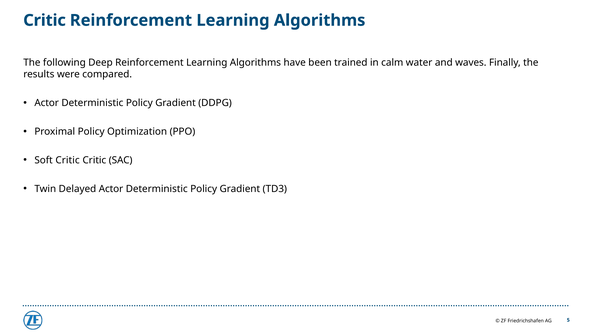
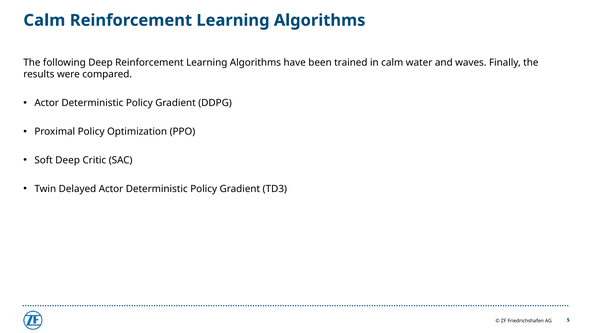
Critic at (45, 20): Critic -> Calm
Soft Critic: Critic -> Deep
